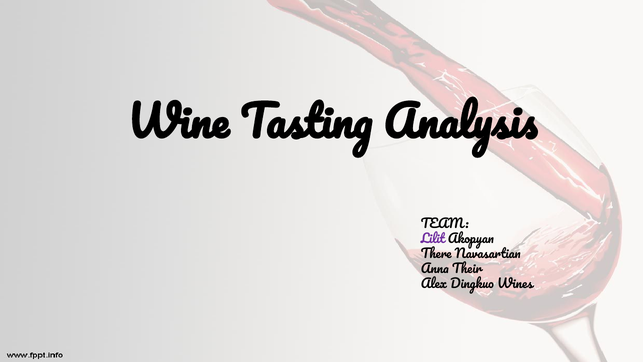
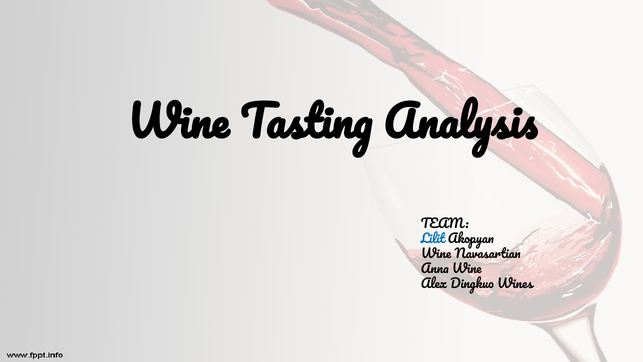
Lilit colour: purple -> blue
There at (436, 254): There -> Wine
Anna Their: Their -> Wine
